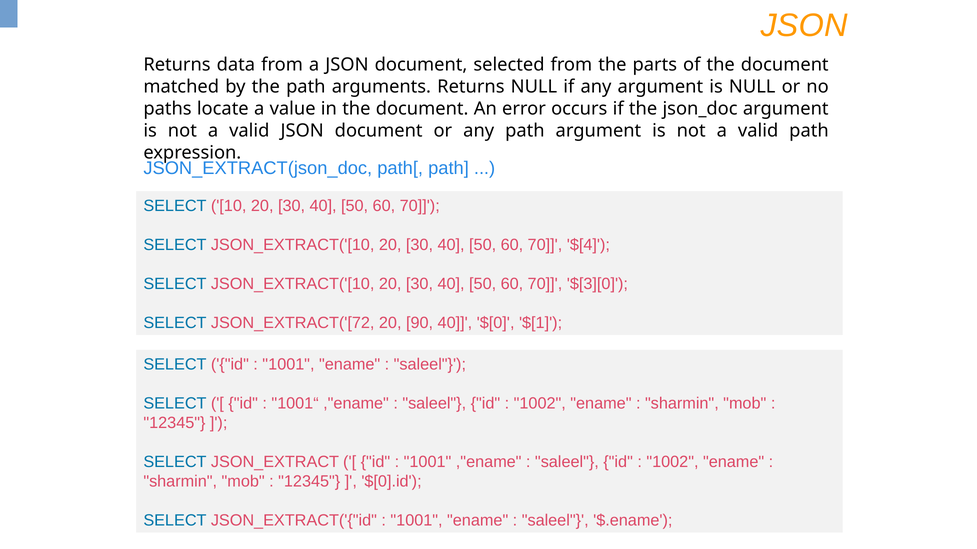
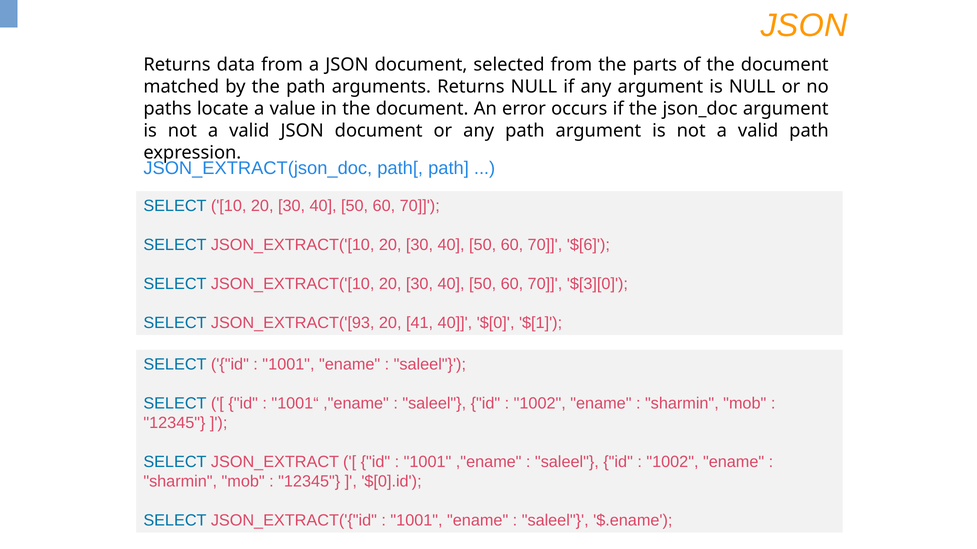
$[4: $[4 -> $[6
JSON_EXTRACT('[72: JSON_EXTRACT('[72 -> JSON_EXTRACT('[93
90: 90 -> 41
